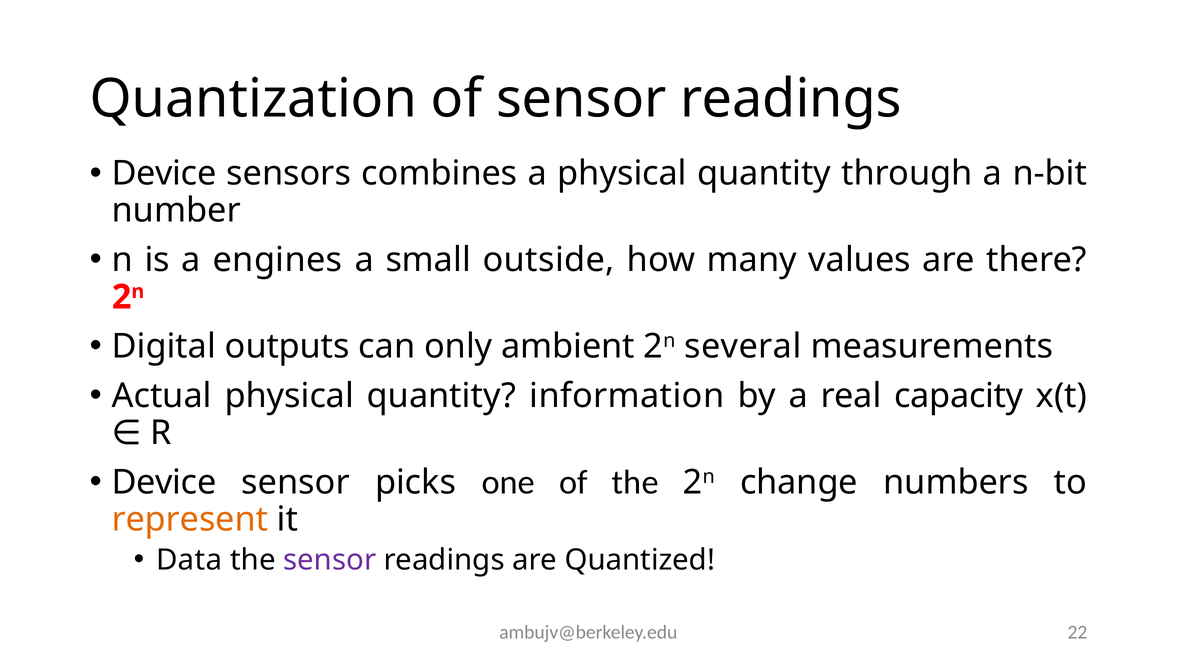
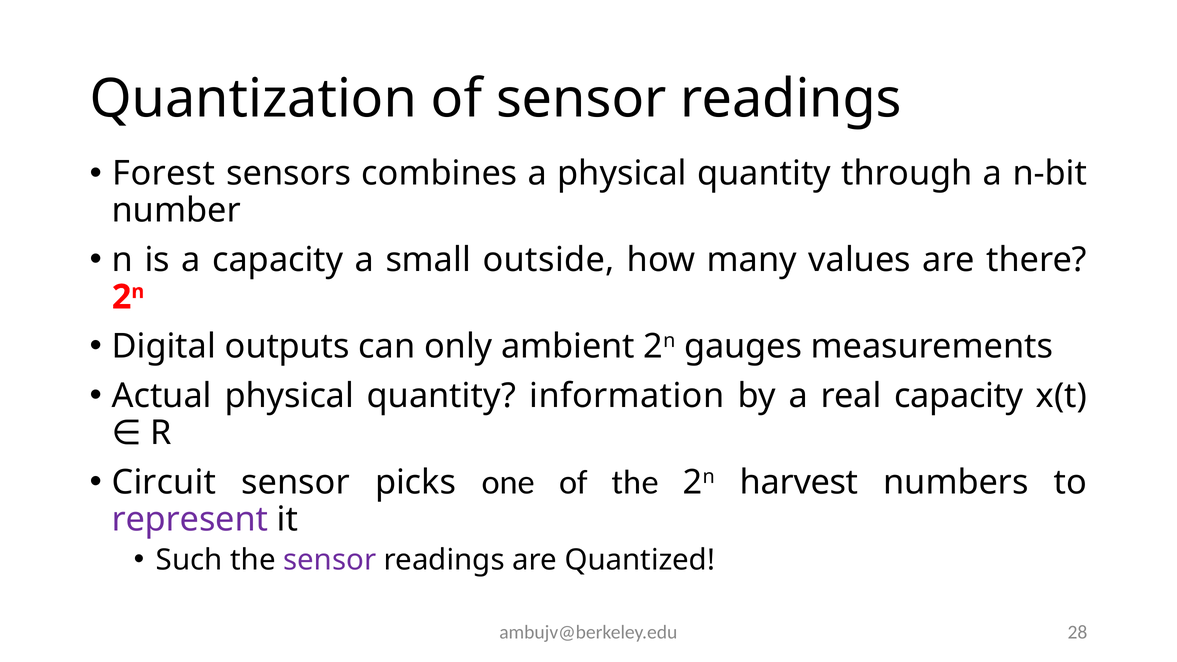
Device at (164, 174): Device -> Forest
a engines: engines -> capacity
several: several -> gauges
Device at (164, 482): Device -> Circuit
change: change -> harvest
represent colour: orange -> purple
Data: Data -> Such
22: 22 -> 28
